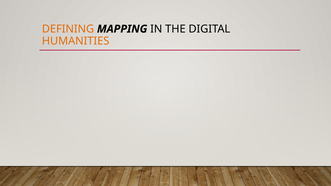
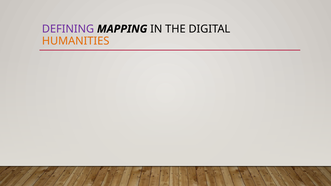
DEFINING colour: orange -> purple
